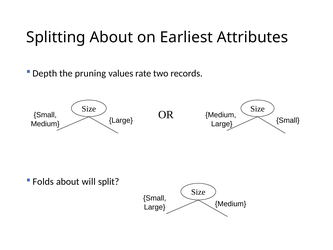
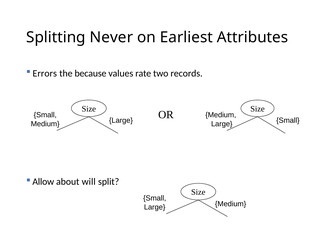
Splitting About: About -> Never
Depth: Depth -> Errors
pruning: pruning -> because
Folds: Folds -> Allow
